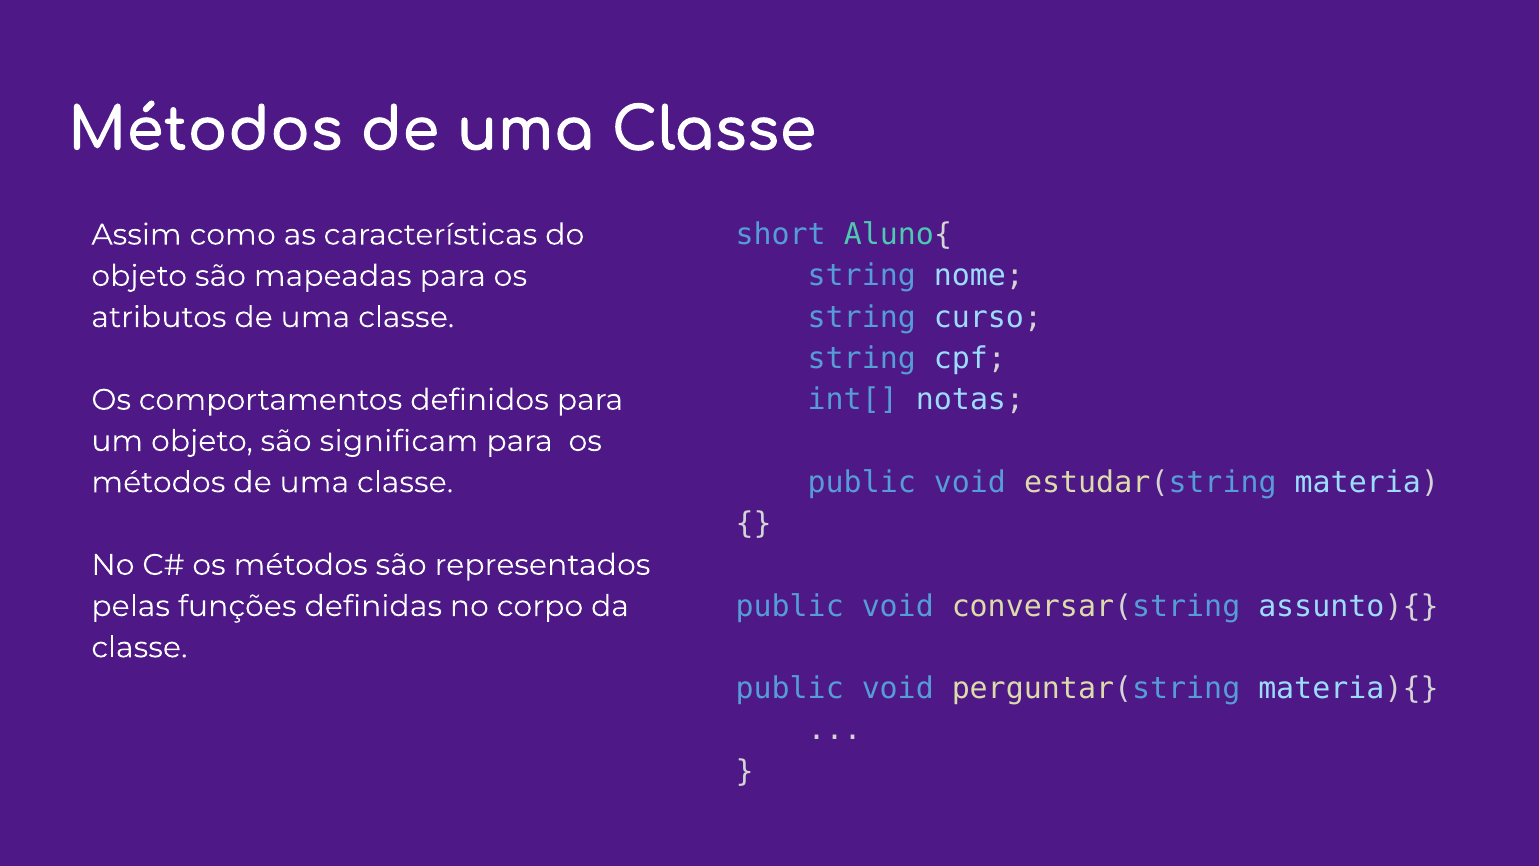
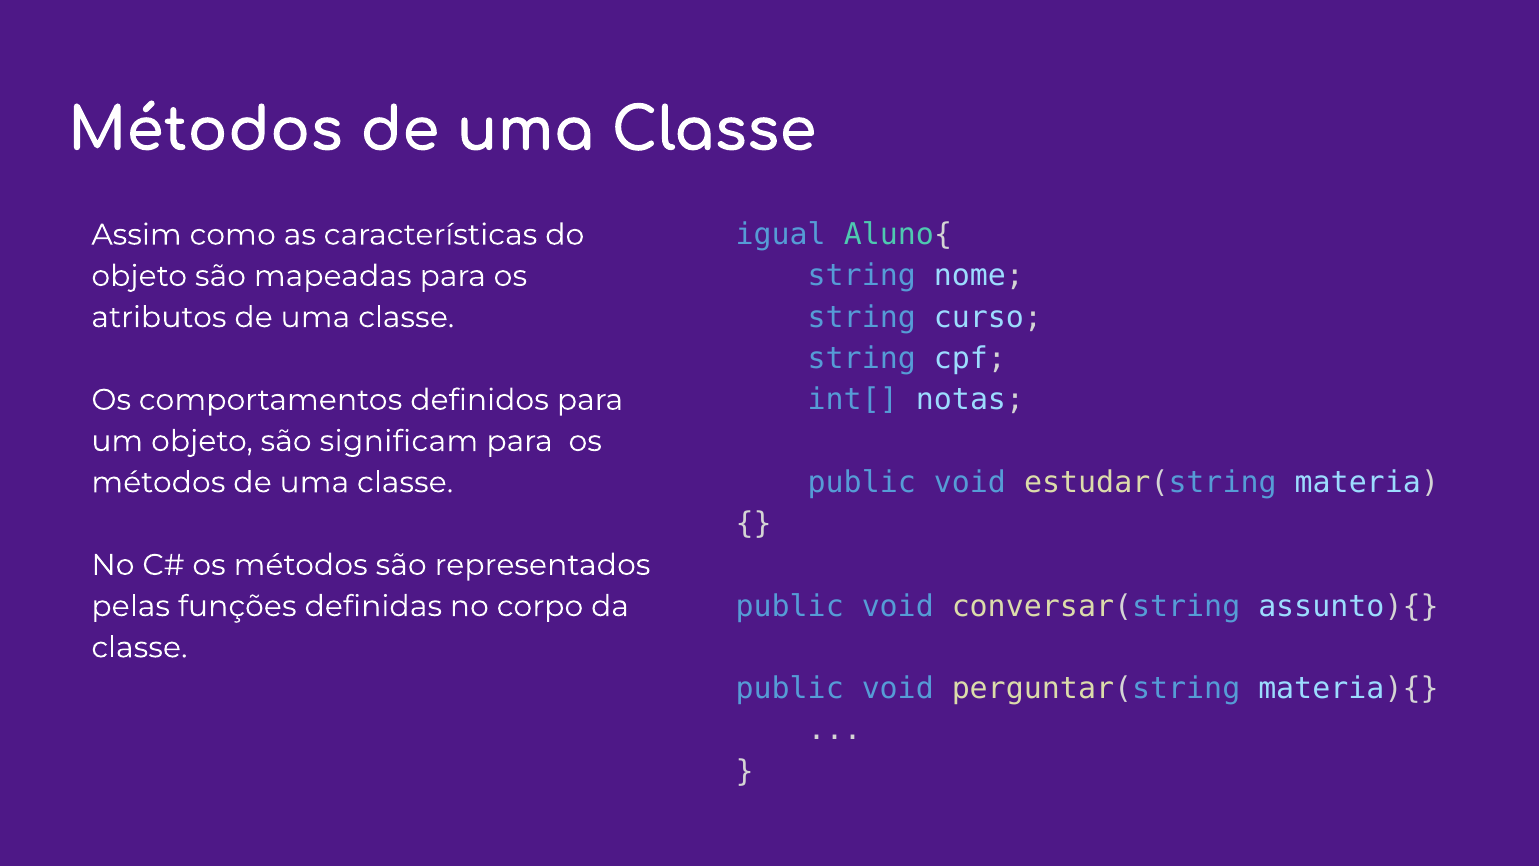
short: short -> igual
